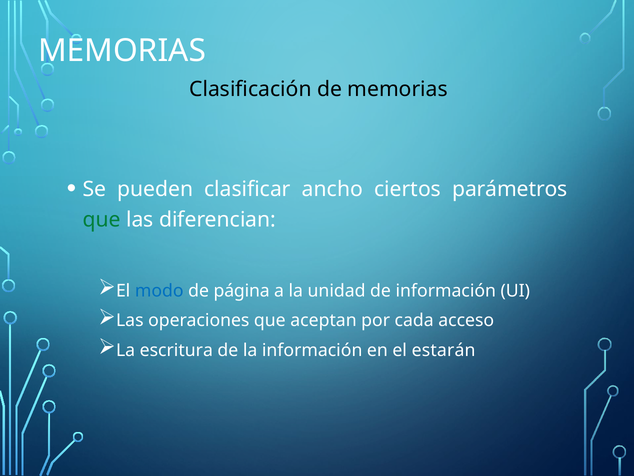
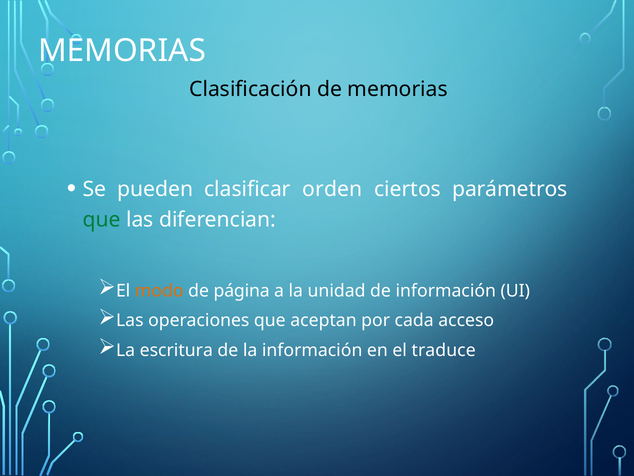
ancho: ancho -> orden
modo colour: blue -> orange
estarán: estarán -> traduce
